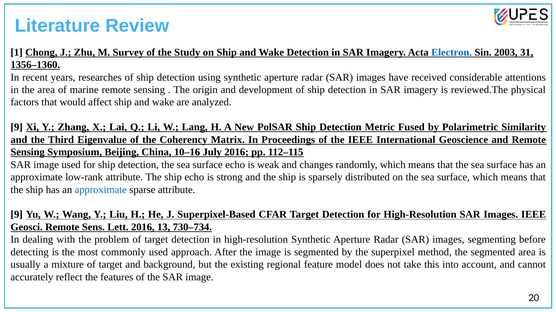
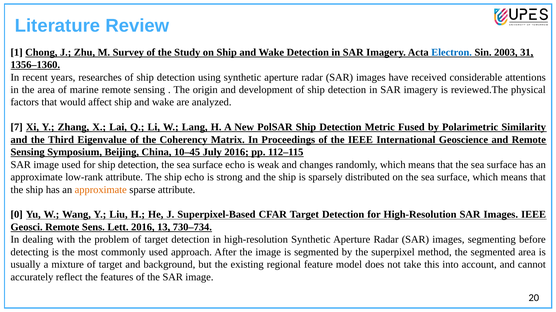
9 at (17, 127): 9 -> 7
10–16: 10–16 -> 10–45
approximate at (101, 190) colour: blue -> orange
9 at (17, 215): 9 -> 0
